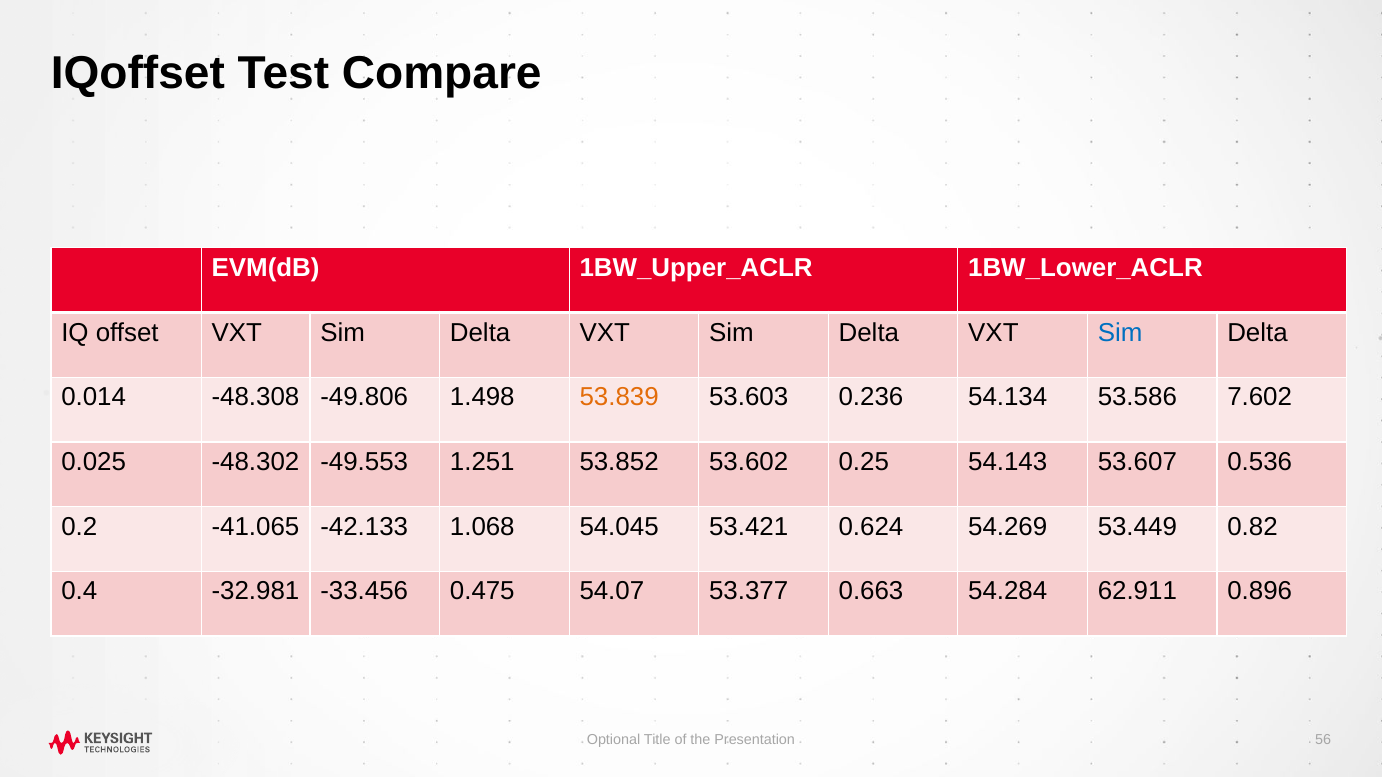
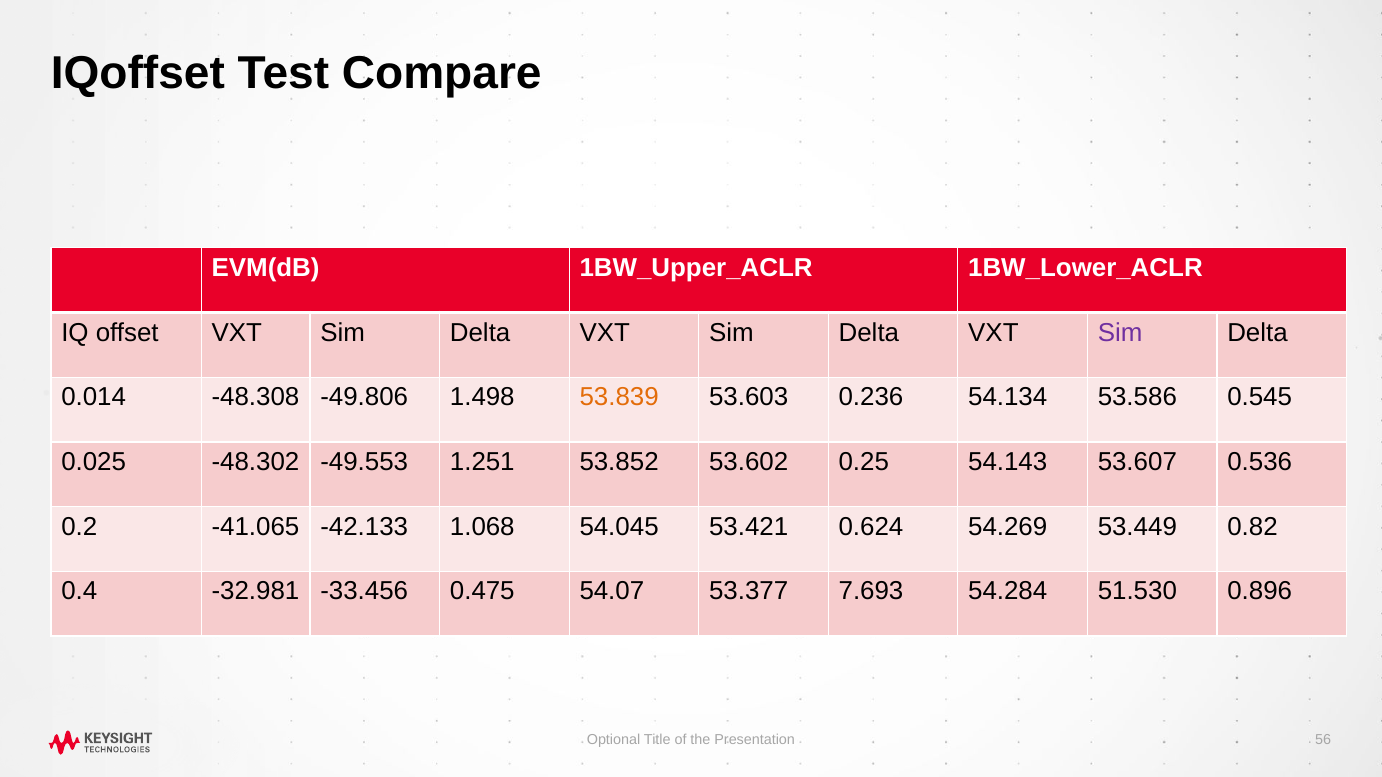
Sim at (1120, 333) colour: blue -> purple
7.602: 7.602 -> 0.545
0.663: 0.663 -> 7.693
62.911: 62.911 -> 51.530
